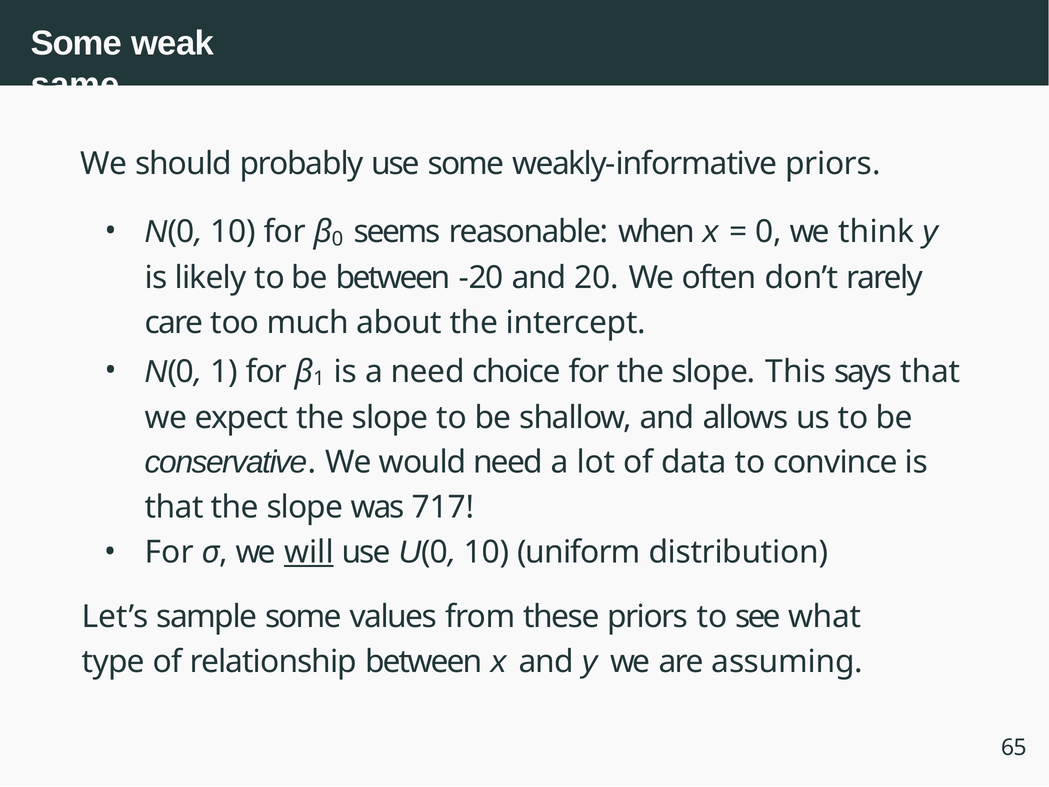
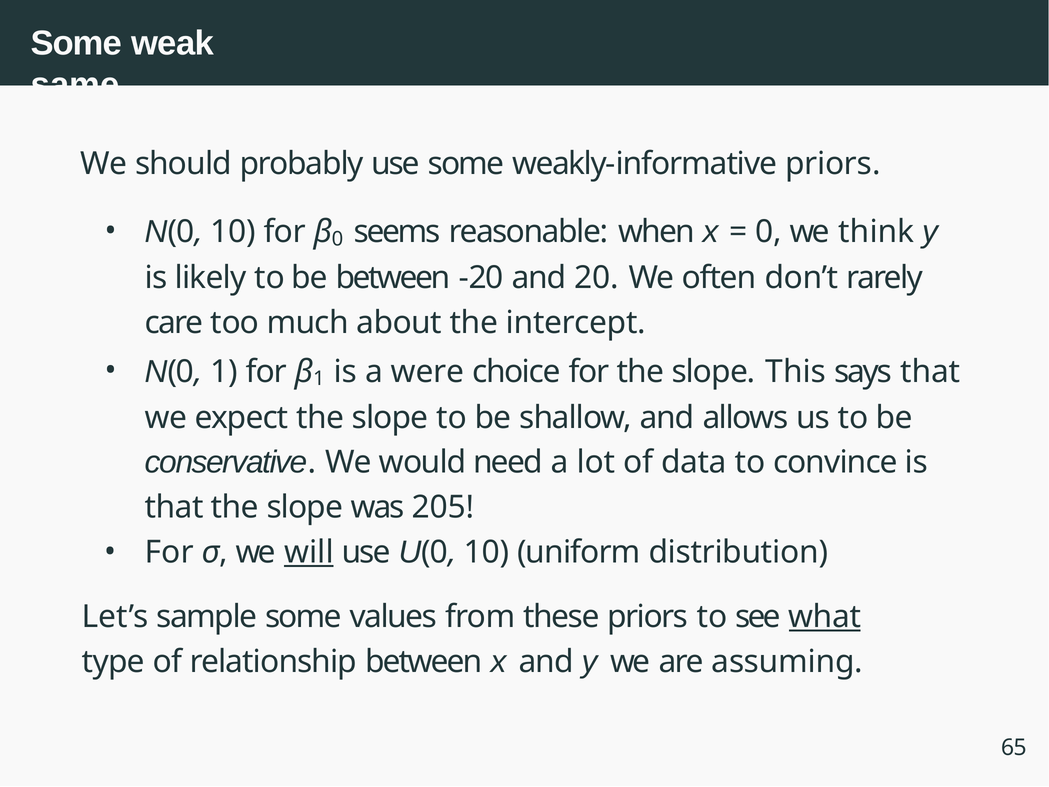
a need: need -> were
717: 717 -> 205
what underline: none -> present
